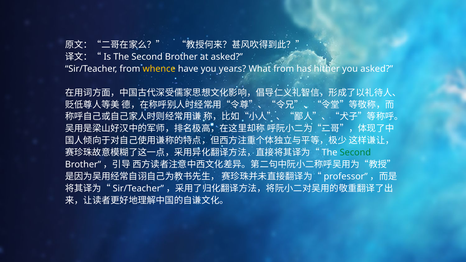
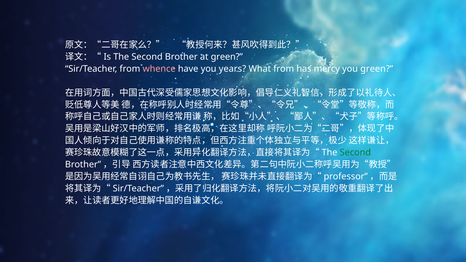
at asked: asked -> green
whence colour: yellow -> pink
hither: hither -> mercy
you asked: asked -> green
